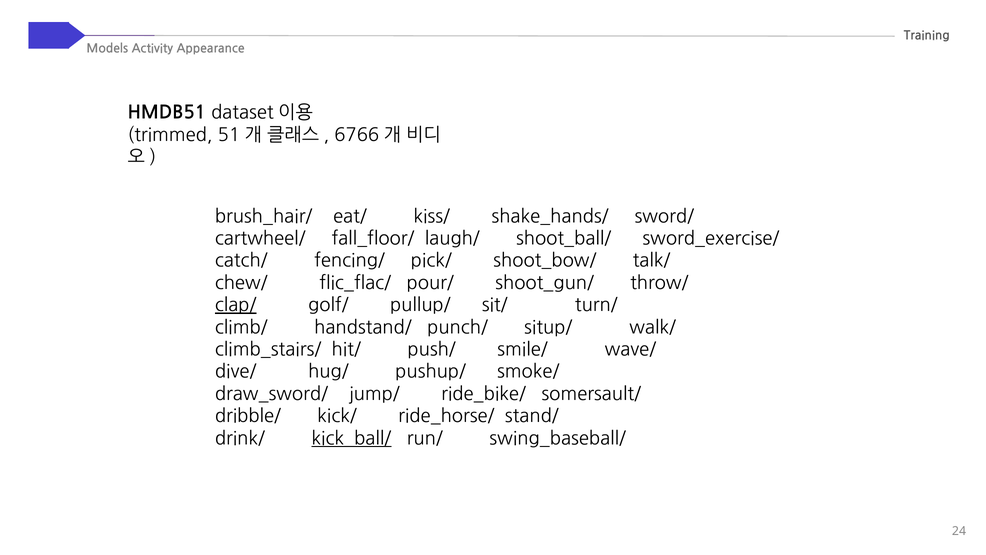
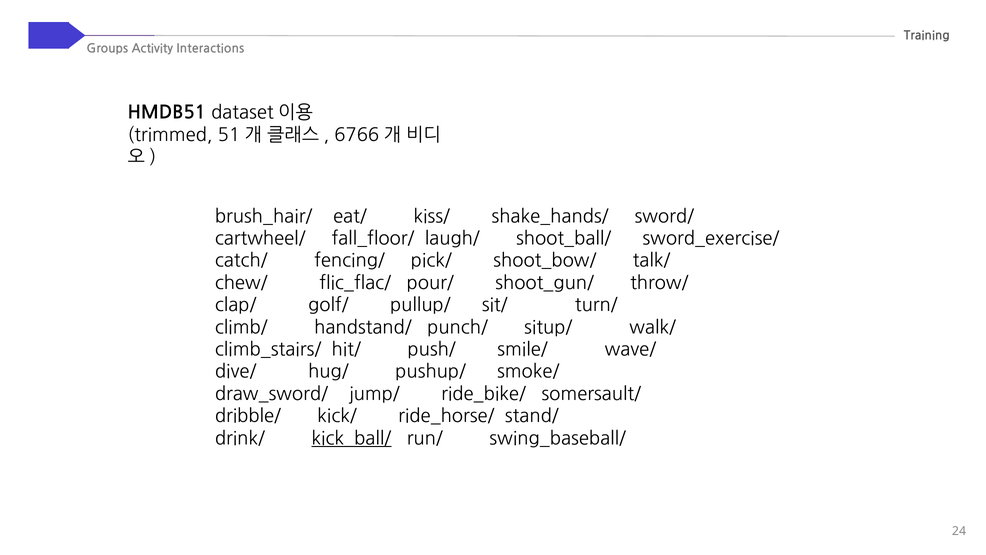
Models: Models -> Groups
Appearance: Appearance -> Interactions
clap/ underline: present -> none
